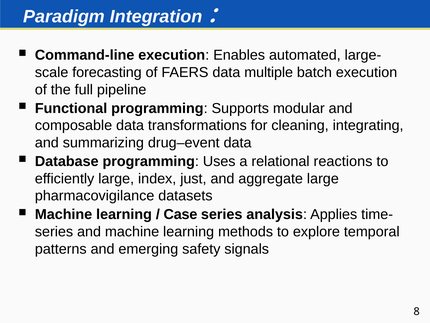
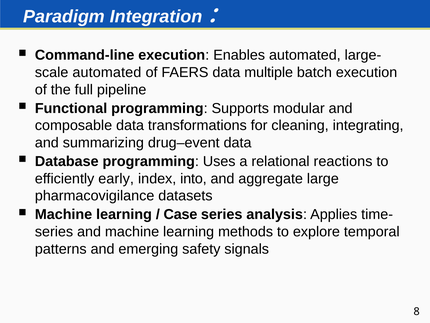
forecasting at (107, 72): forecasting -> automated
efficiently large: large -> early
just: just -> into
